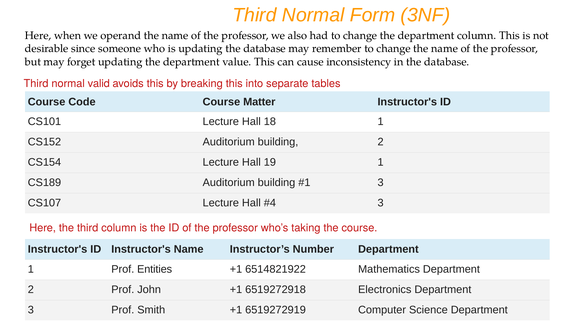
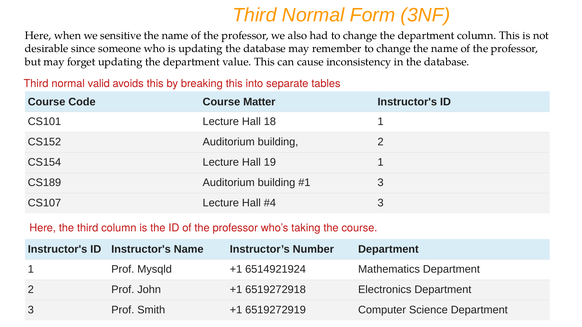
operand: operand -> sensitive
Entities: Entities -> Mysqld
6514821922: 6514821922 -> 6514921924
